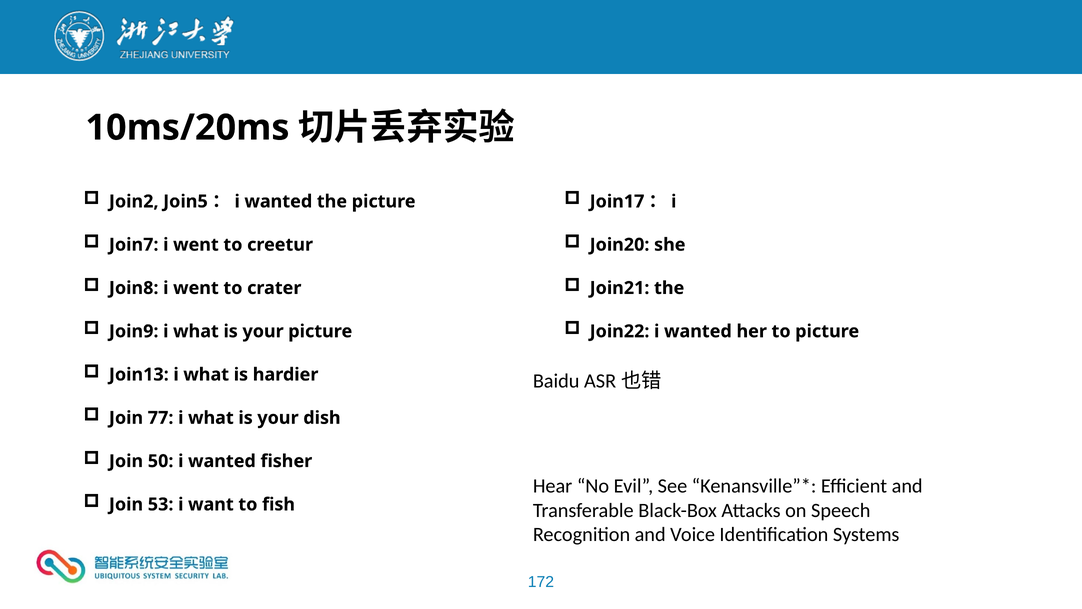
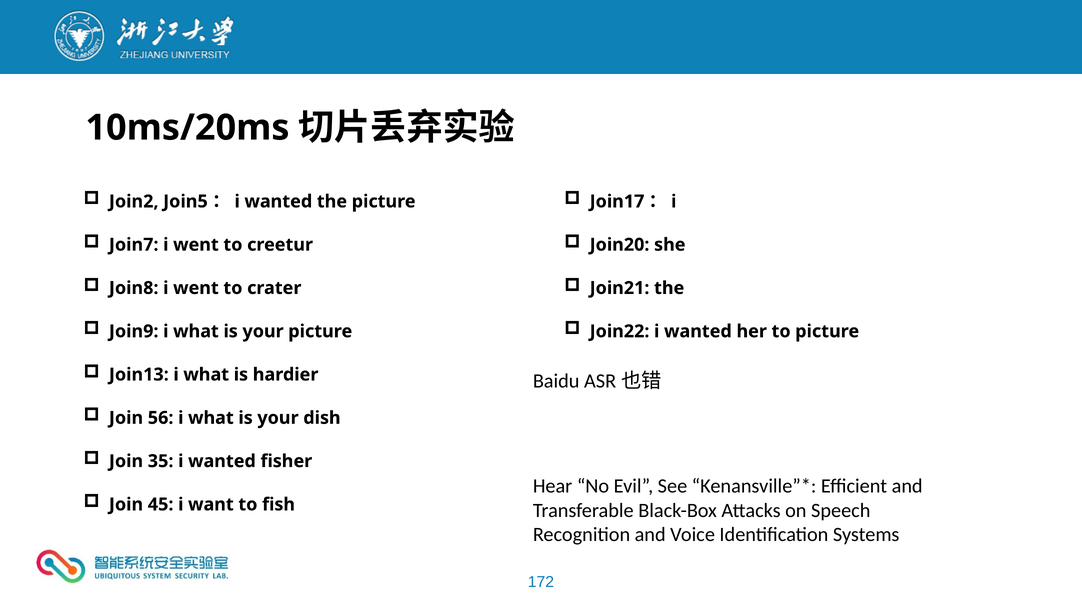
77: 77 -> 56
50: 50 -> 35
53: 53 -> 45
